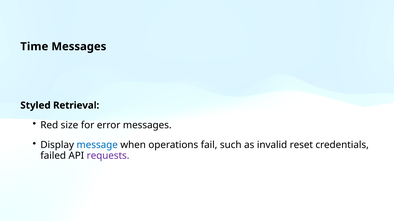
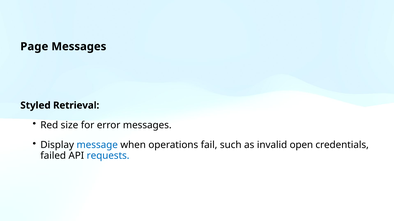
Time: Time -> Page
reset: reset -> open
requests colour: purple -> blue
